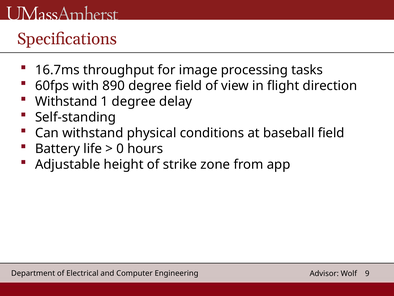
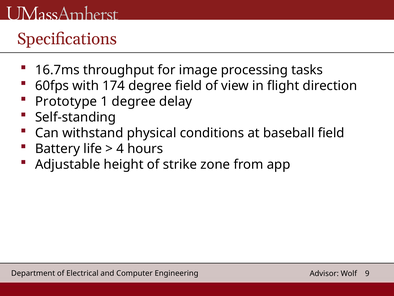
890: 890 -> 174
Withstand at (66, 101): Withstand -> Prototype
0: 0 -> 4
